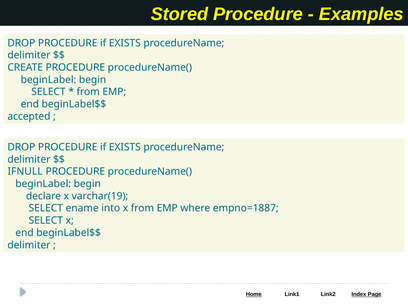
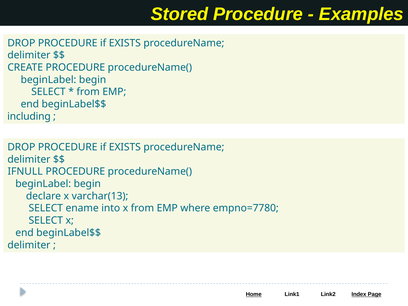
accepted: accepted -> including
varchar(19: varchar(19 -> varchar(13
empno=1887: empno=1887 -> empno=7780
